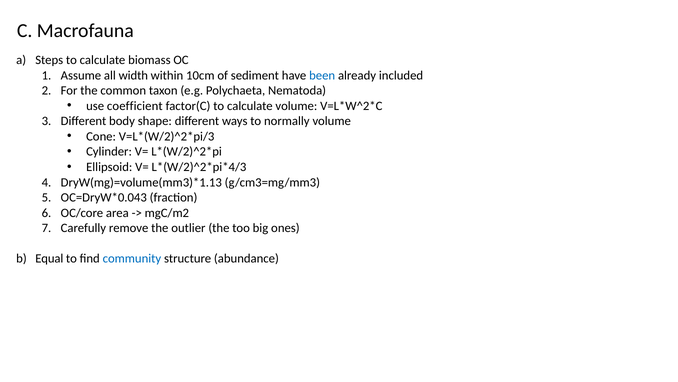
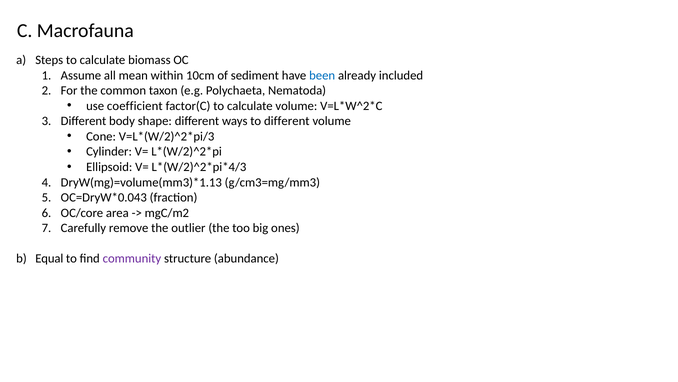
width: width -> mean
to normally: normally -> different
community colour: blue -> purple
